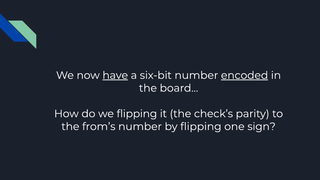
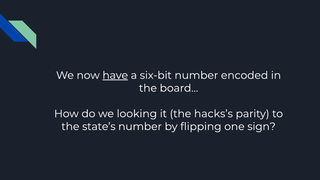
encoded underline: present -> none
we flipping: flipping -> looking
check’s: check’s -> hacks’s
from’s: from’s -> state’s
